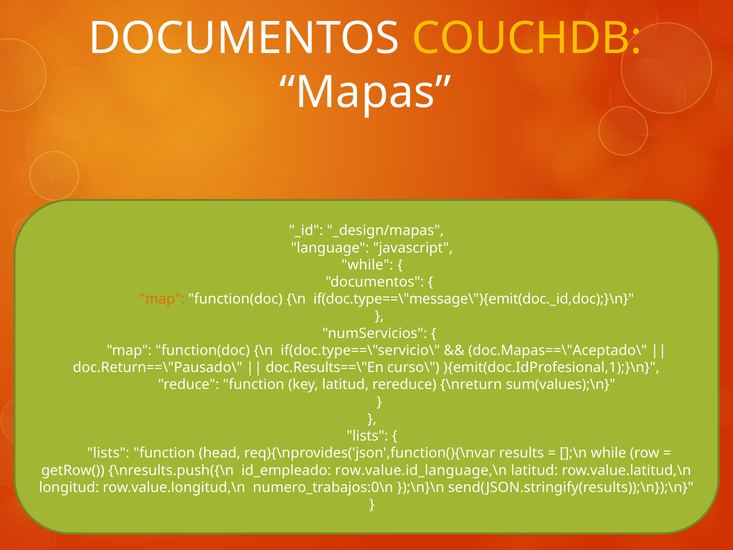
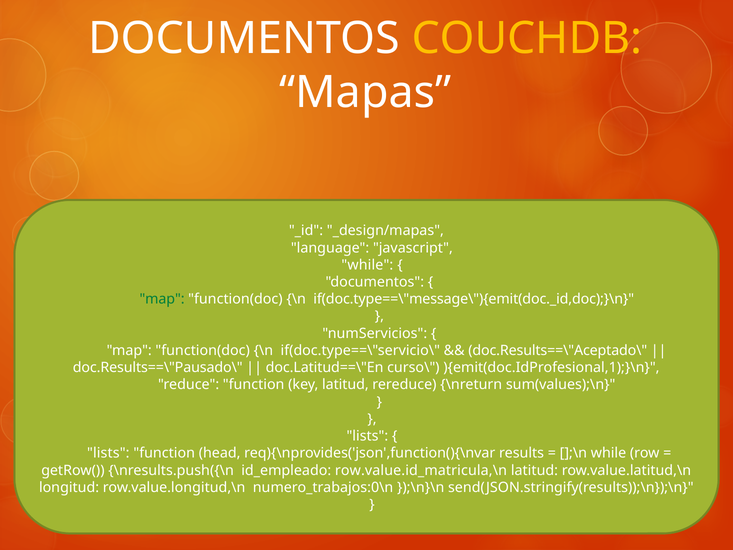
map at (162, 299) colour: orange -> green
doc.Mapas==\"Aceptado\: doc.Mapas==\"Aceptado\ -> doc.Results==\"Aceptado\
doc.Return==\"Pausado\: doc.Return==\"Pausado\ -> doc.Results==\"Pausado\
doc.Results==\"En: doc.Results==\"En -> doc.Latitud==\"En
row.value.id_language,\n: row.value.id_language,\n -> row.value.id_matricula,\n
